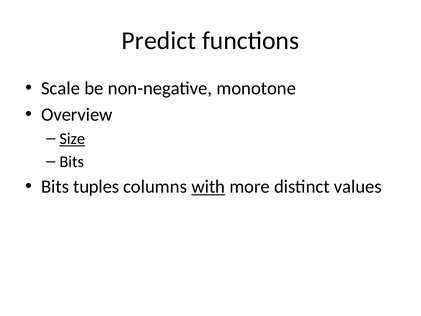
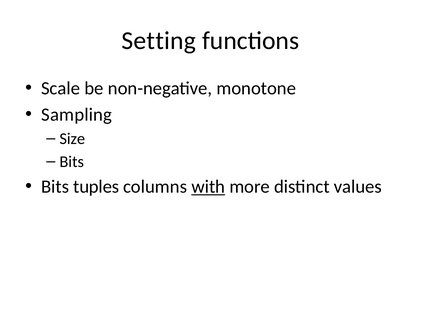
Predict: Predict -> Setting
Overview: Overview -> Sampling
Size underline: present -> none
